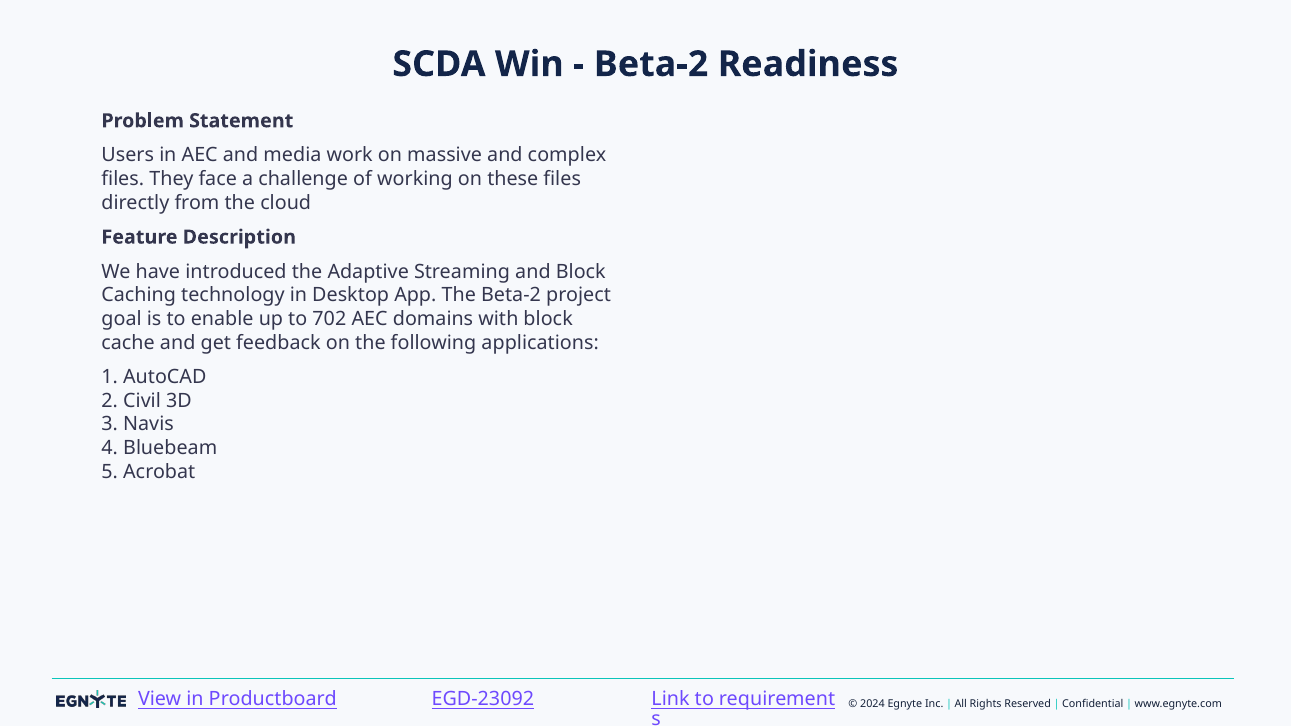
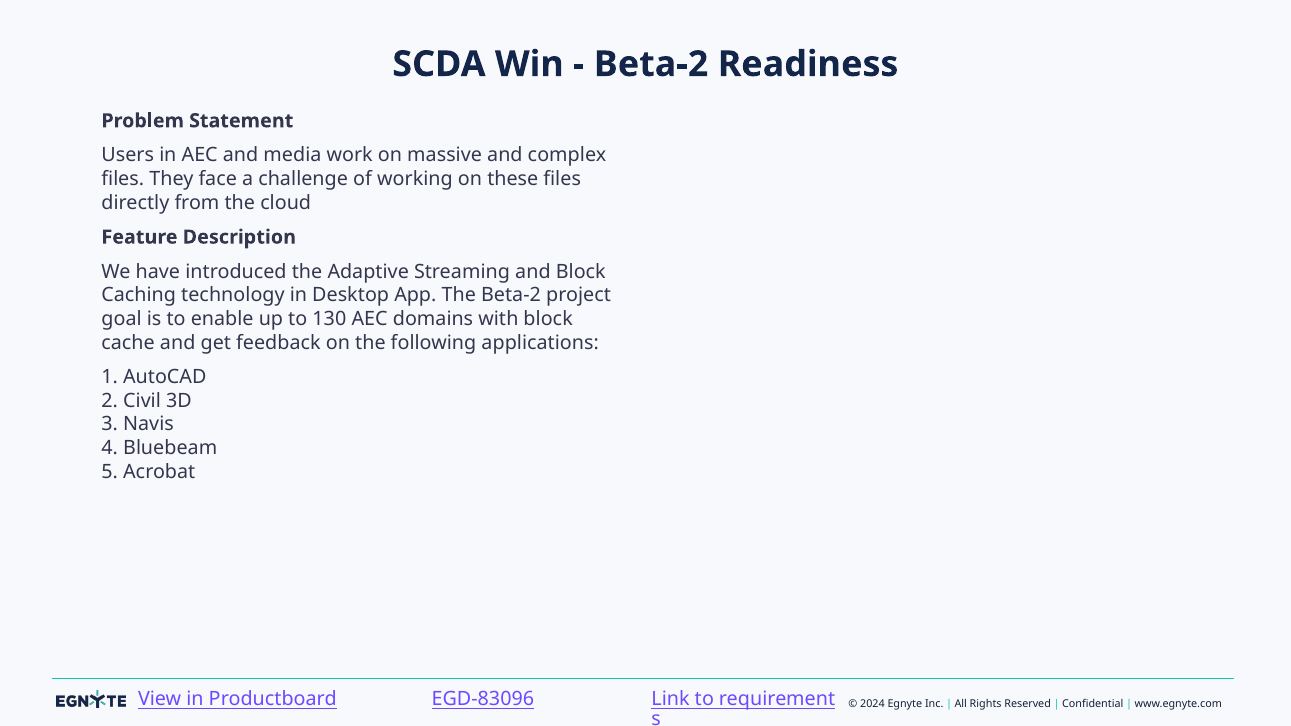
702: 702 -> 130
EGD-23092: EGD-23092 -> EGD-83096
